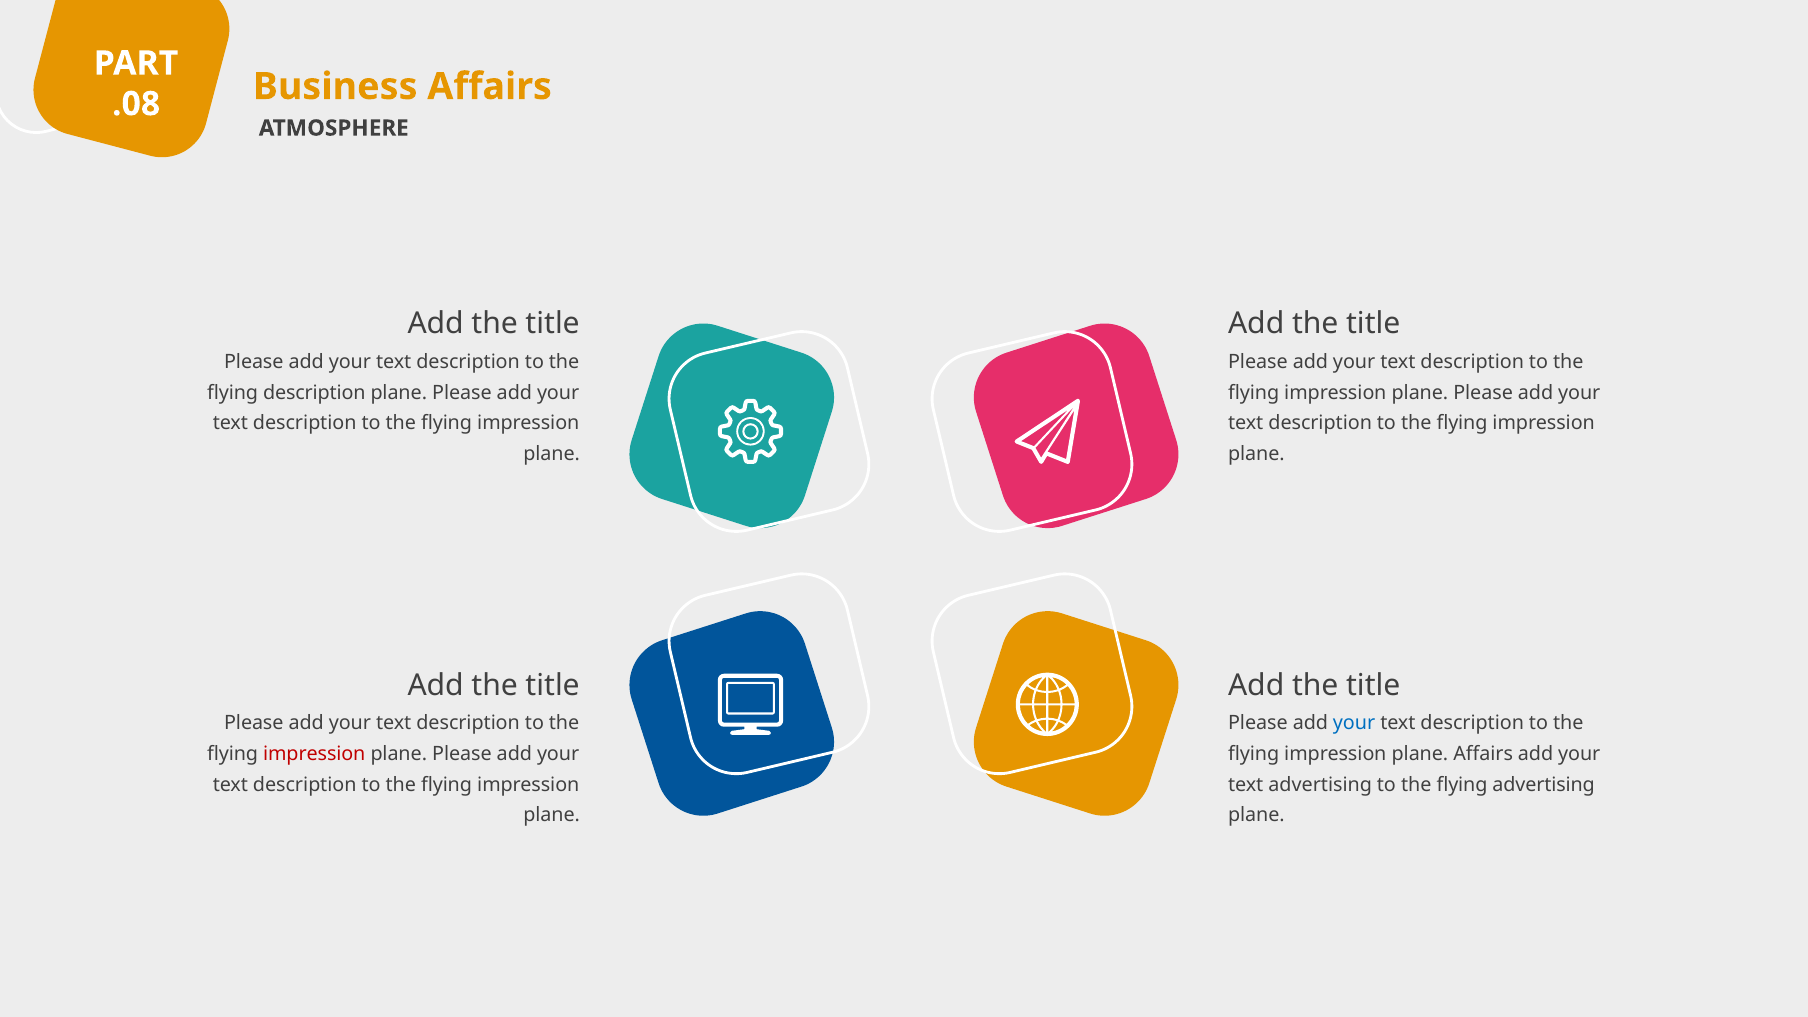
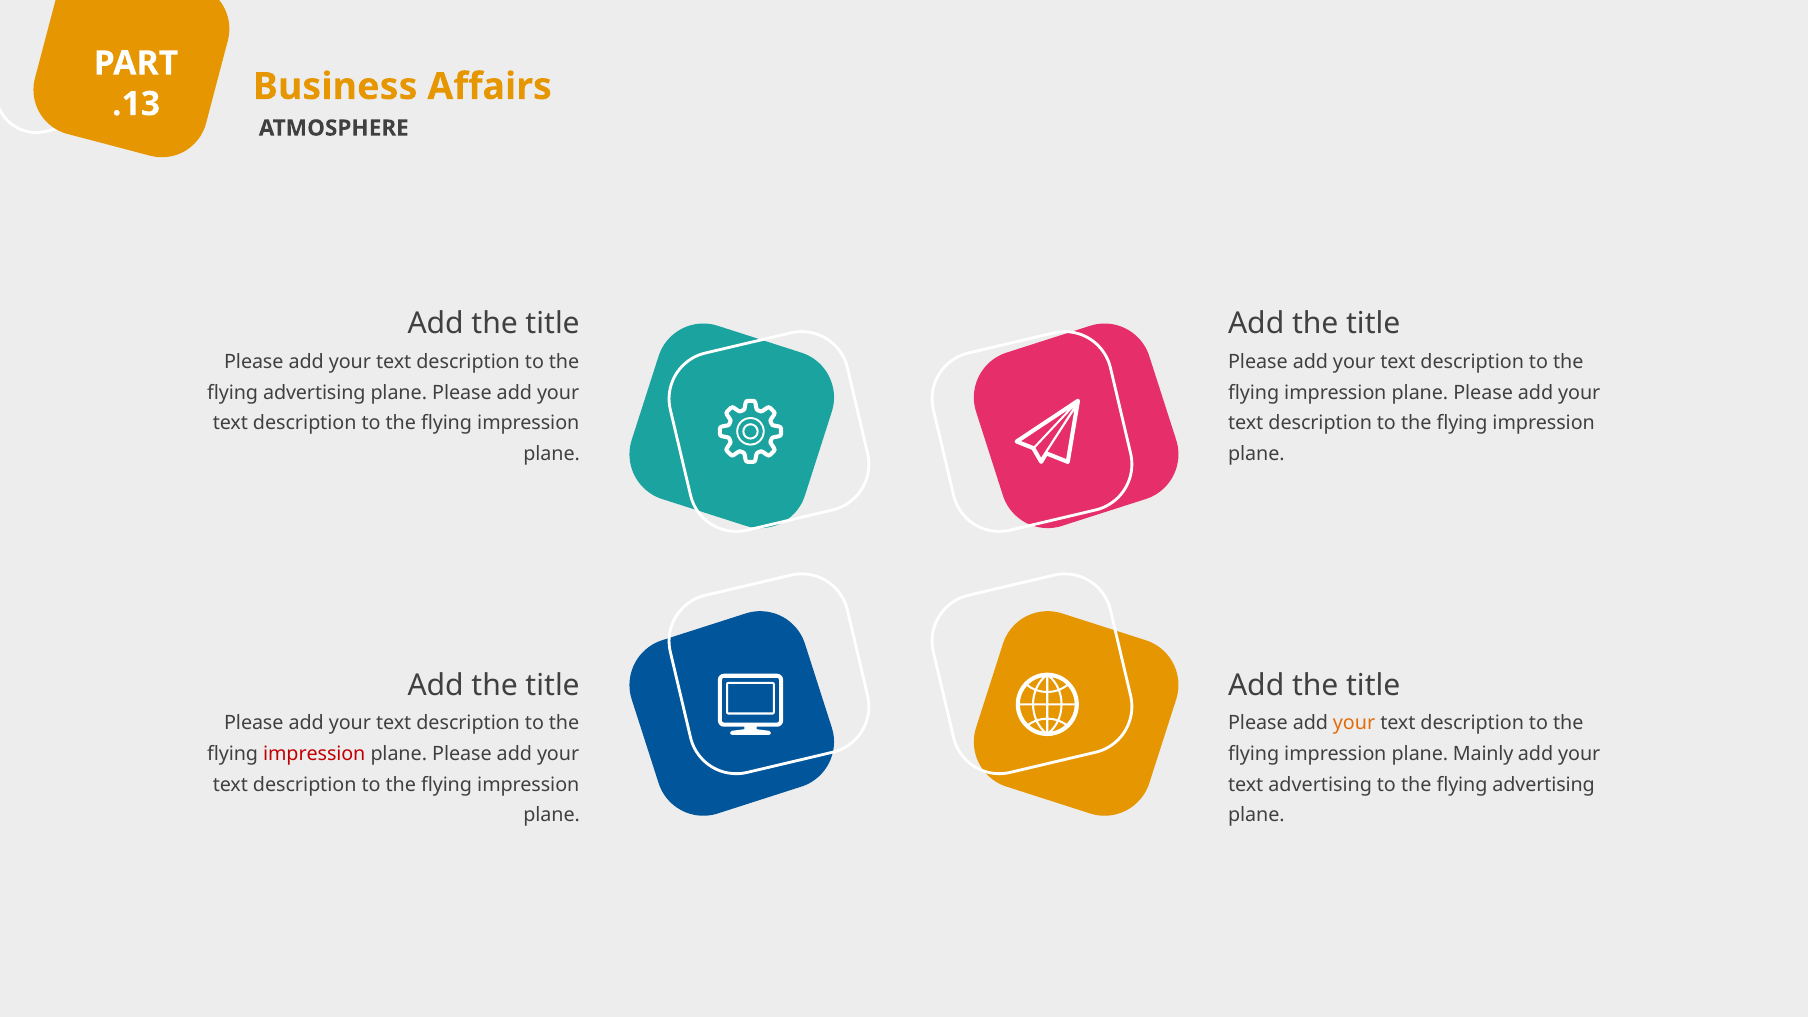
.08: .08 -> .13
description at (314, 393): description -> advertising
your at (1354, 723) colour: blue -> orange
plane Affairs: Affairs -> Mainly
